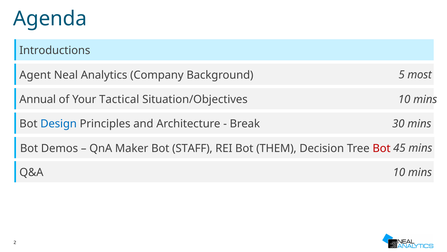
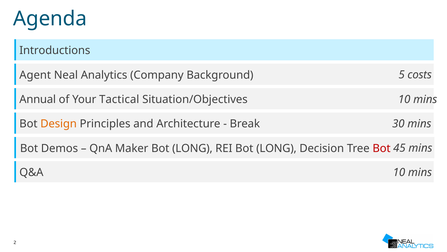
most: most -> costs
Design colour: blue -> orange
Maker Bot STAFF: STAFF -> LONG
REI Bot THEM: THEM -> LONG
